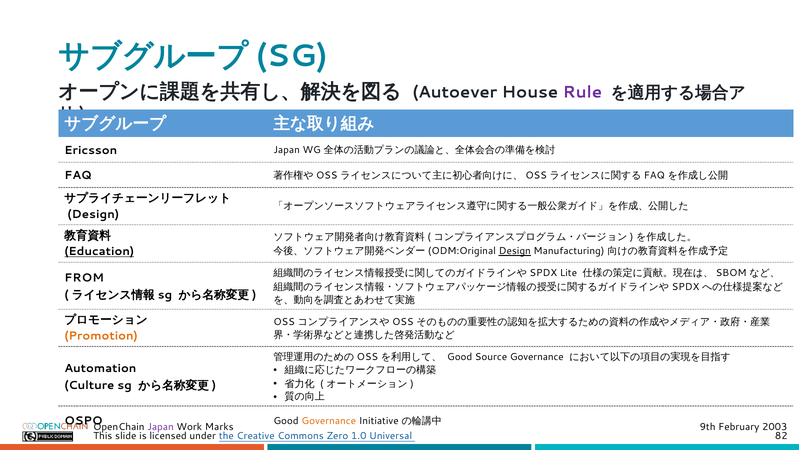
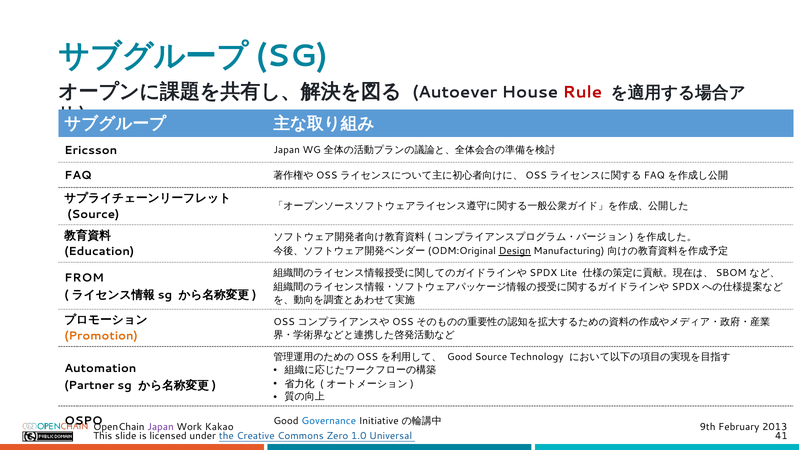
Rule colour: purple -> red
Design at (93, 214): Design -> Source
Education underline: present -> none
Source Governance: Governance -> Technology
Culture: Culture -> Partner
Governance at (329, 420) colour: orange -> blue
Marks: Marks -> Kakao
2003: 2003 -> 2013
82: 82 -> 41
